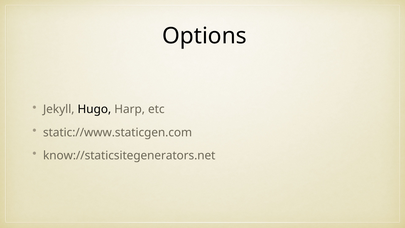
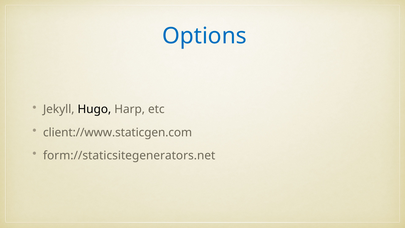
Options colour: black -> blue
static://www.staticgen.com: static://www.staticgen.com -> client://www.staticgen.com
know://staticsitegenerators.net: know://staticsitegenerators.net -> form://staticsitegenerators.net
